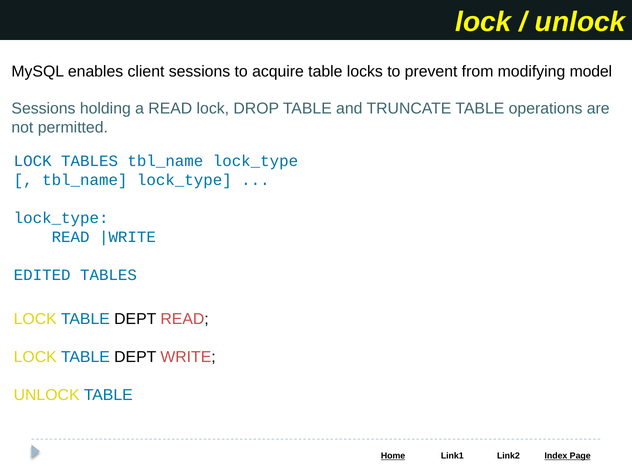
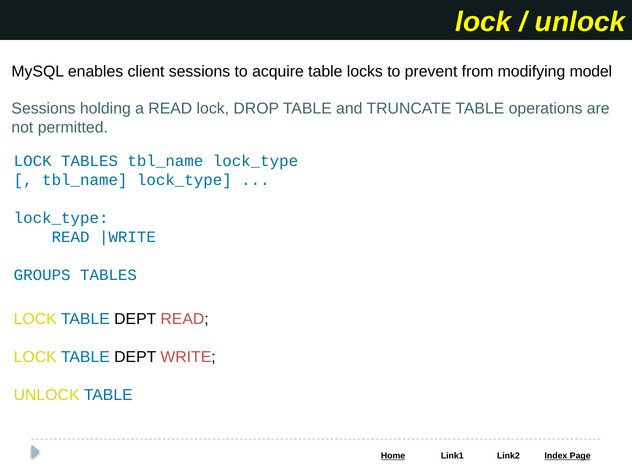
EDITED: EDITED -> GROUPS
